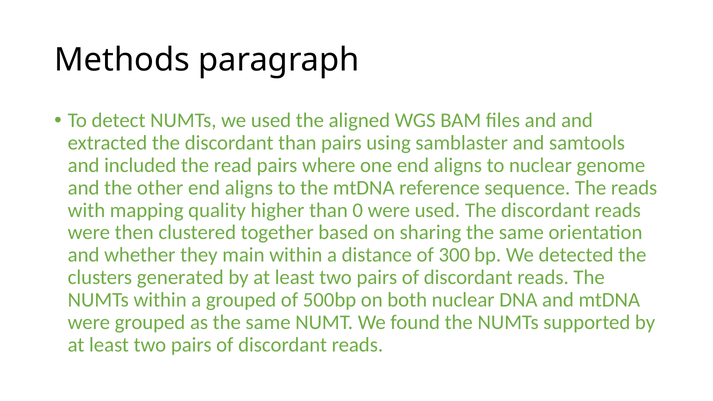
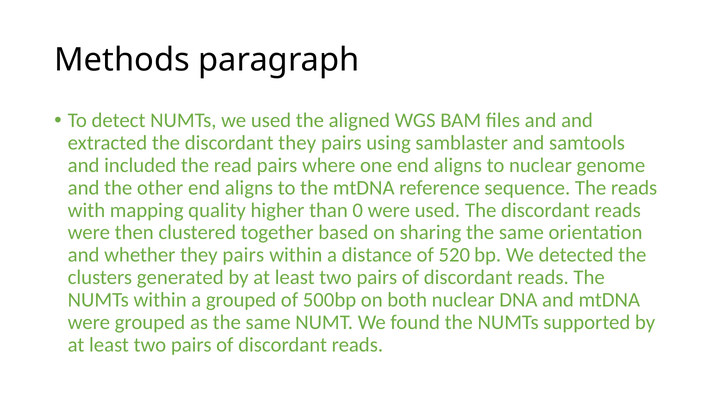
discordant than: than -> they
whether they main: main -> pairs
300: 300 -> 520
